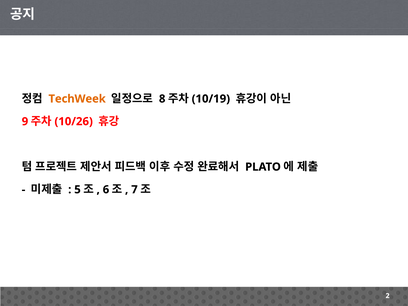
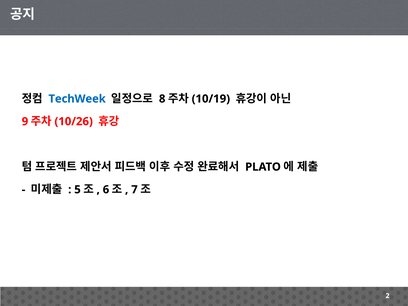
TechWeek colour: orange -> blue
